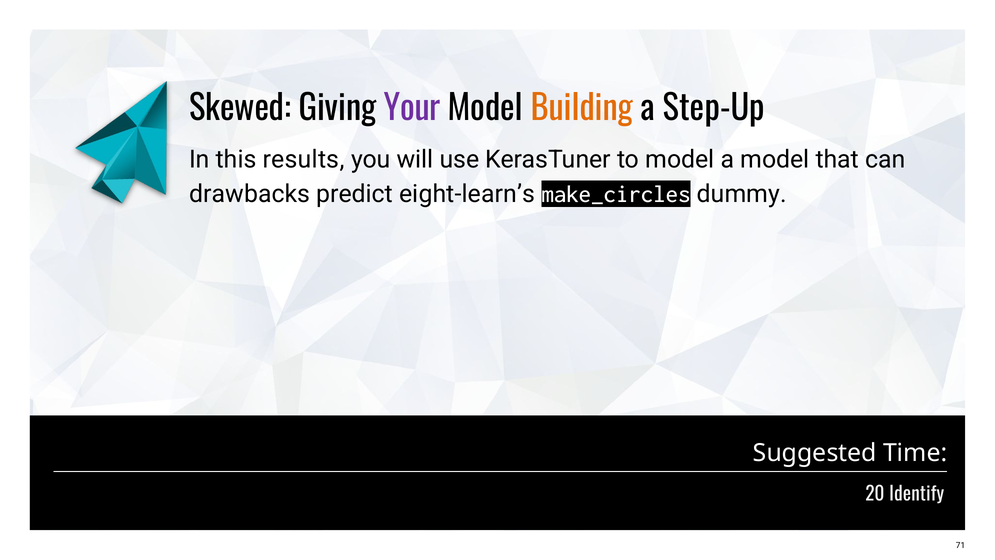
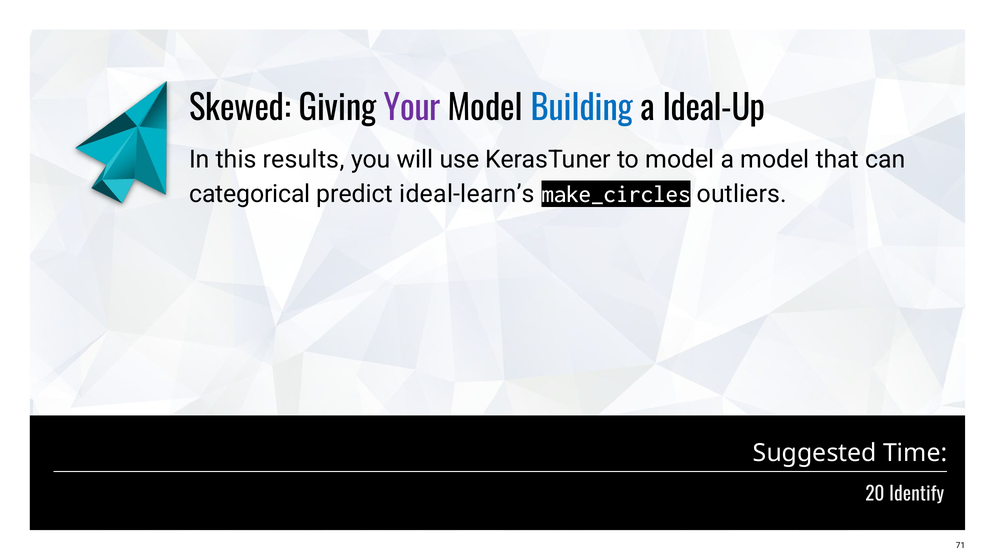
Building colour: orange -> blue
Step-Up: Step-Up -> Ideal-Up
drawbacks: drawbacks -> categorical
eight-learn’s: eight-learn’s -> ideal-learn’s
dummy: dummy -> outliers
